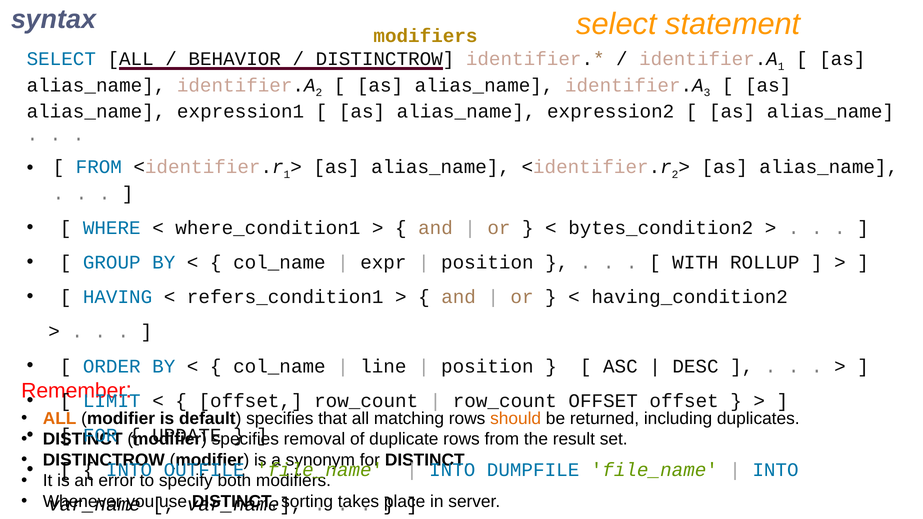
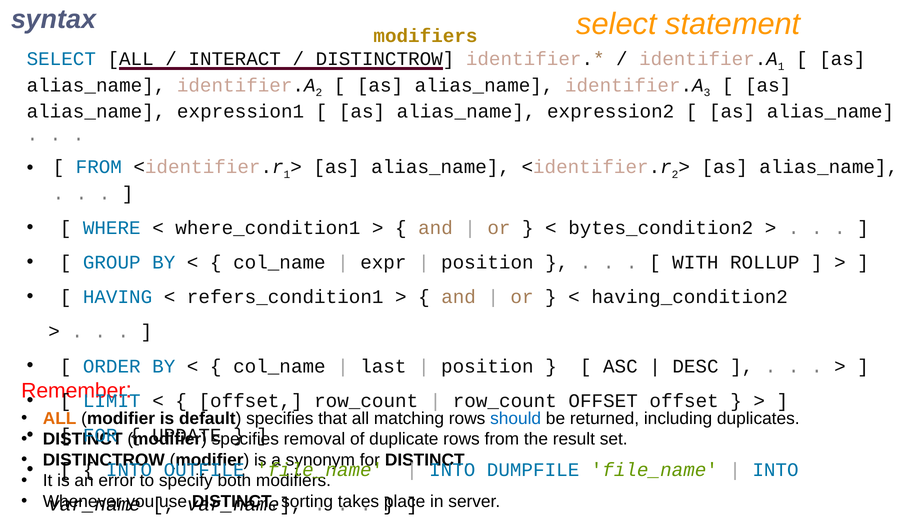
BEHAVIOR: BEHAVIOR -> INTERACT
line: line -> last
should colour: orange -> blue
